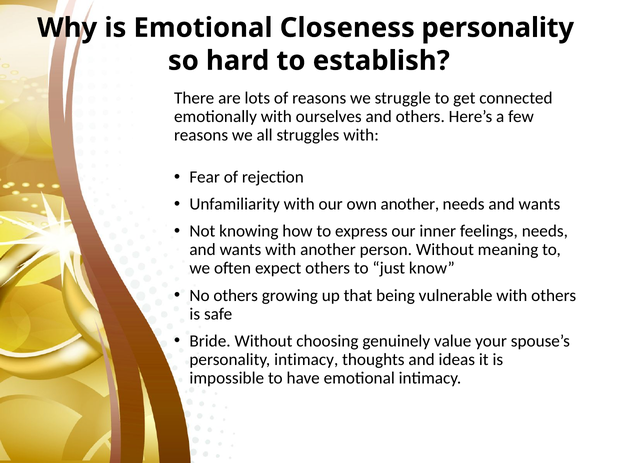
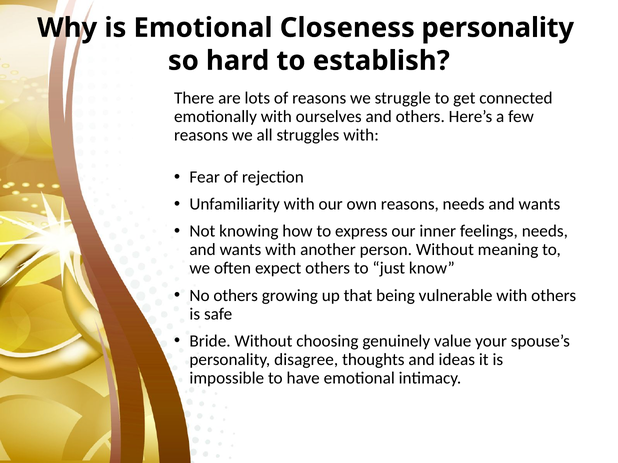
own another: another -> reasons
personality intimacy: intimacy -> disagree
